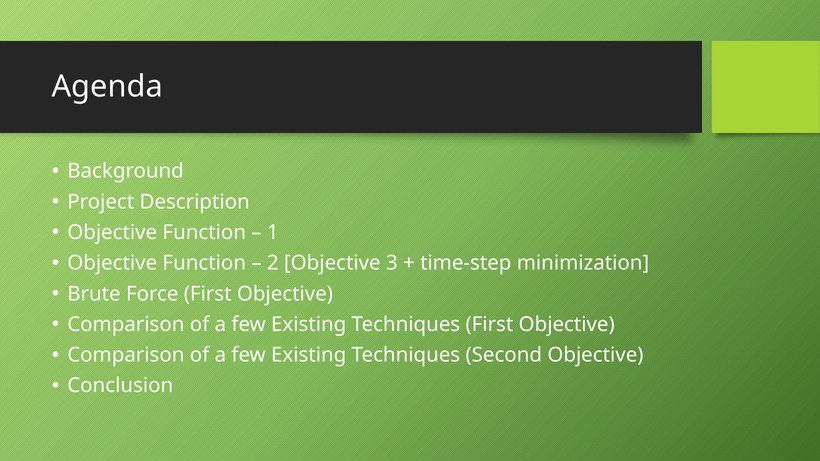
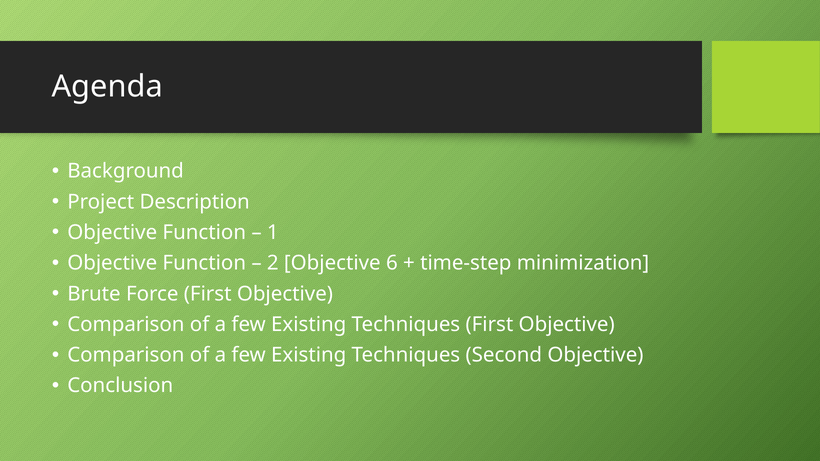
3: 3 -> 6
